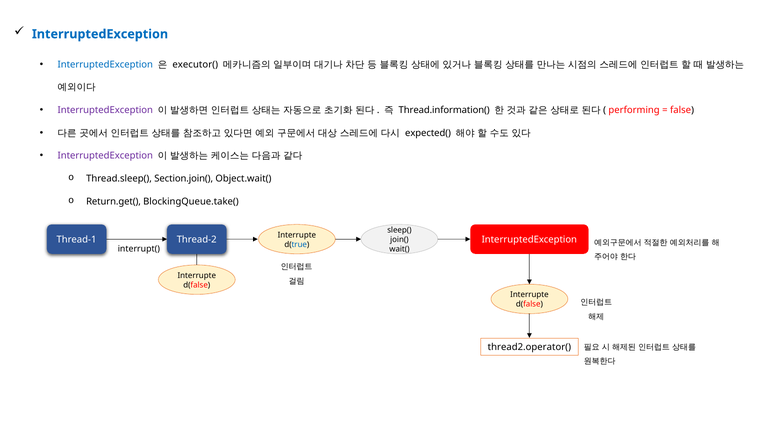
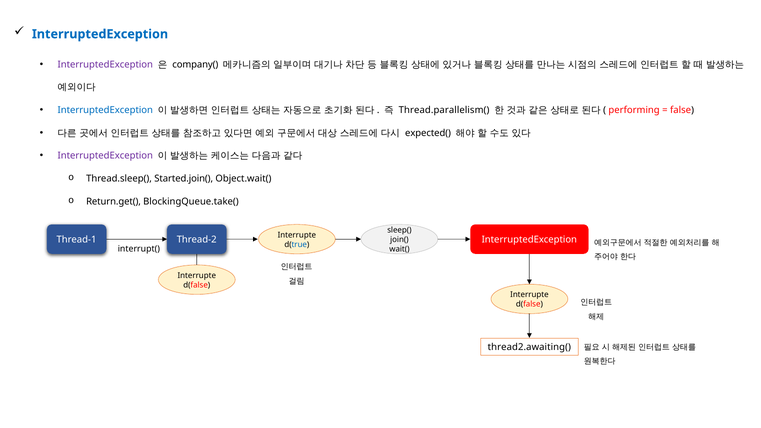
InterruptedException at (105, 64) colour: blue -> purple
executor(: executor( -> company(
InterruptedException at (105, 110) colour: purple -> blue
Thread.information(: Thread.information( -> Thread.parallelism(
Section.join(: Section.join( -> Started.join(
thread2.operator(: thread2.operator( -> thread2.awaiting(
